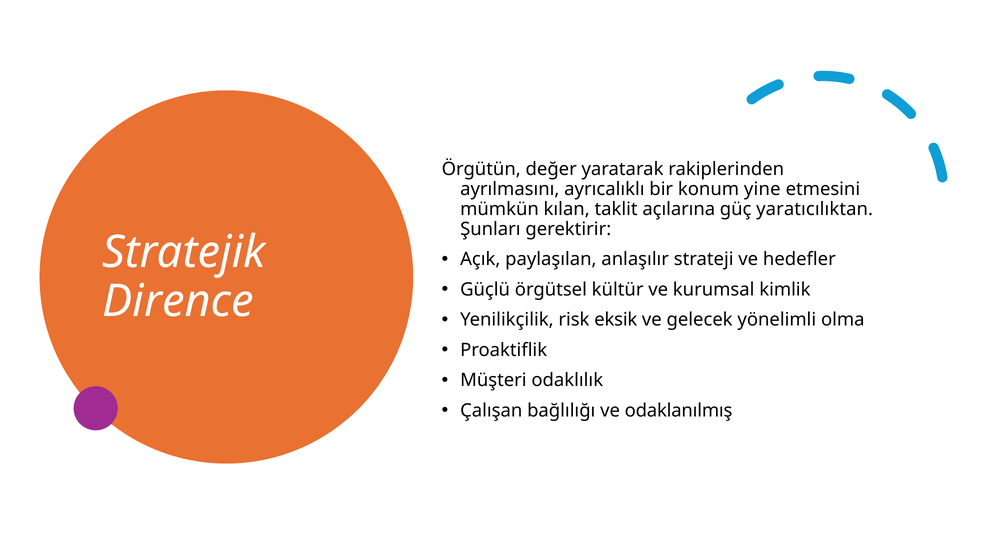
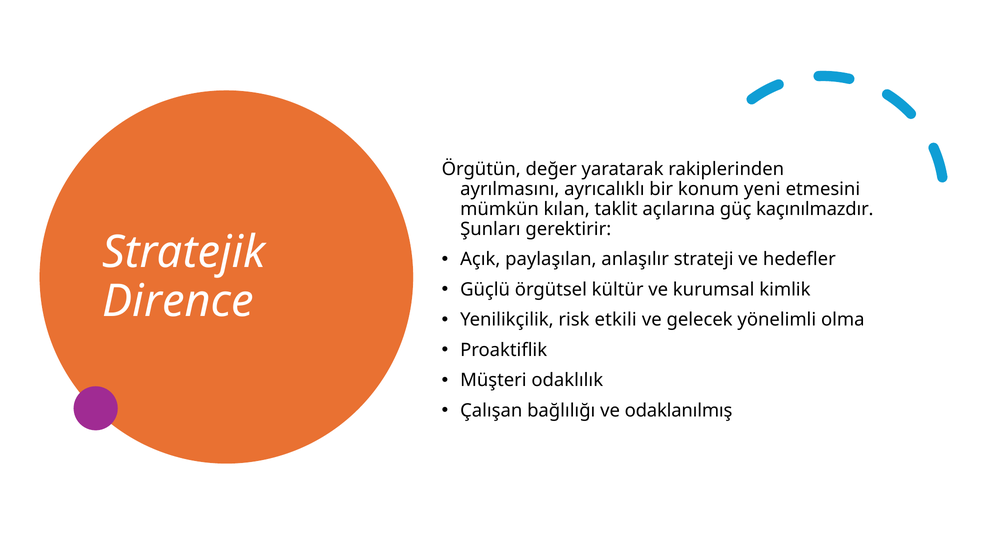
yine: yine -> yeni
yaratıcılıktan: yaratıcılıktan -> kaçınılmazdır
eksik: eksik -> etkili
